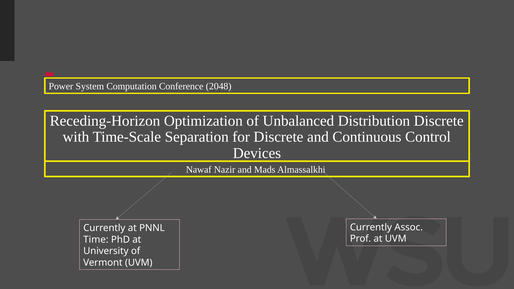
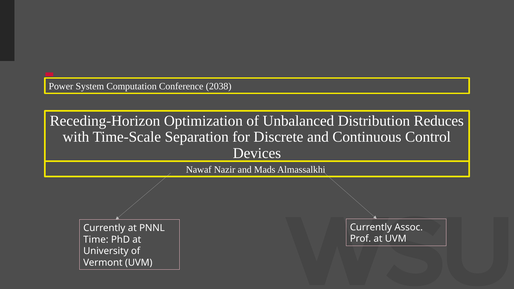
2048: 2048 -> 2038
Distribution Discrete: Discrete -> Reduces
